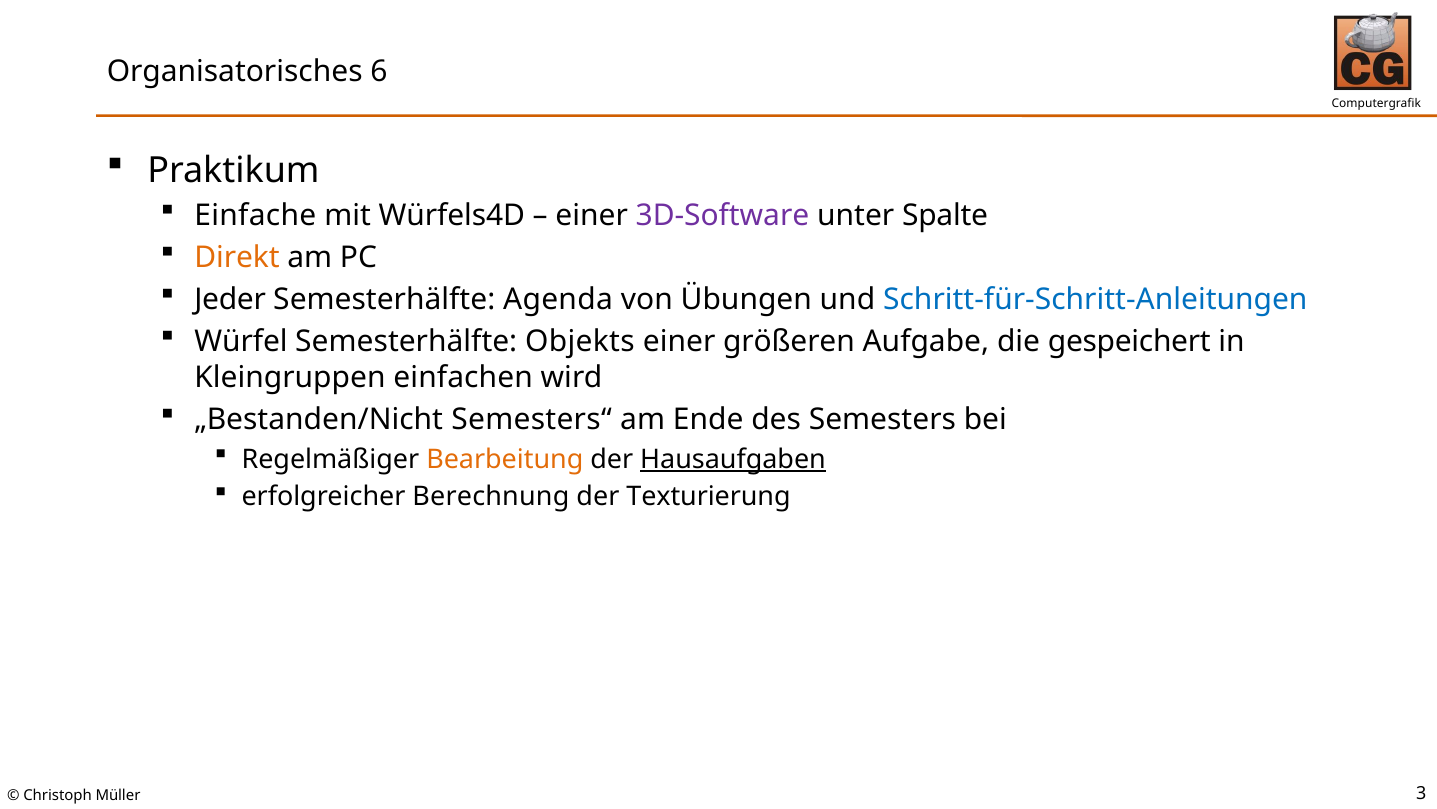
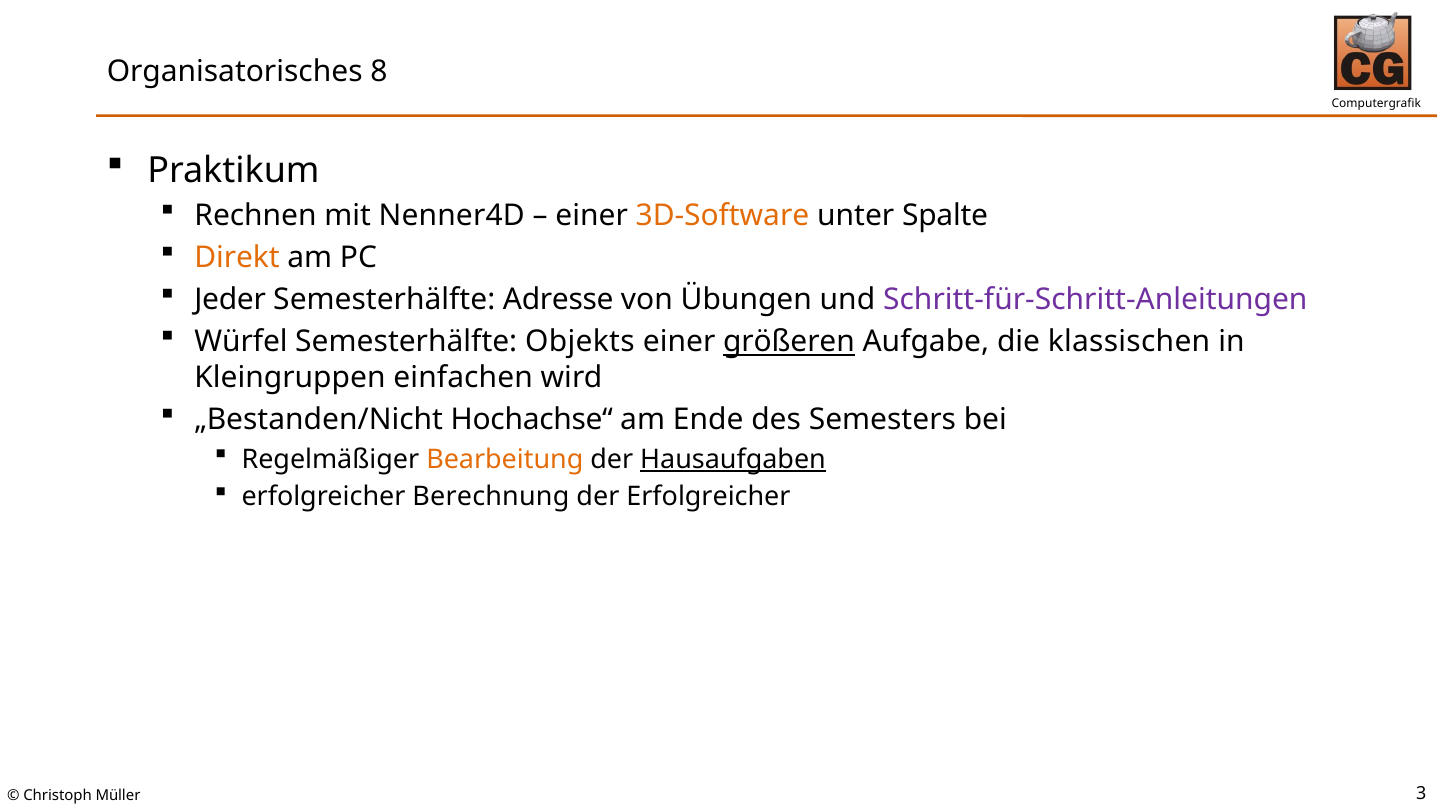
6: 6 -> 8
Einfache: Einfache -> Rechnen
Würfels4D: Würfels4D -> Nenner4D
3D-Software colour: purple -> orange
Agenda: Agenda -> Adresse
Schritt-für-Schritt-Anleitungen colour: blue -> purple
größeren underline: none -> present
gespeichert: gespeichert -> klassischen
Semesters“: Semesters“ -> Hochachse“
der Texturierung: Texturierung -> Erfolgreicher
